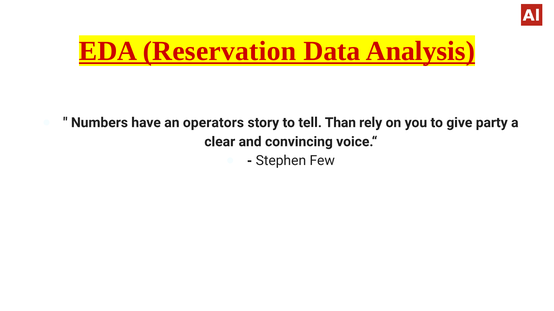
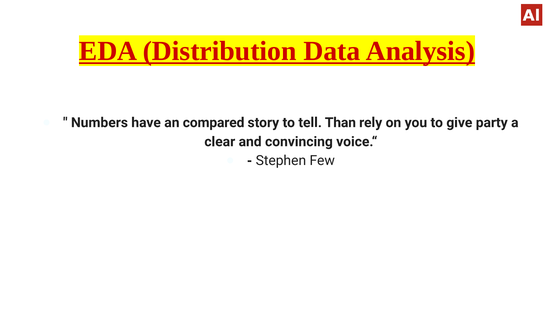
Reservation: Reservation -> Distribution
operators: operators -> compared
